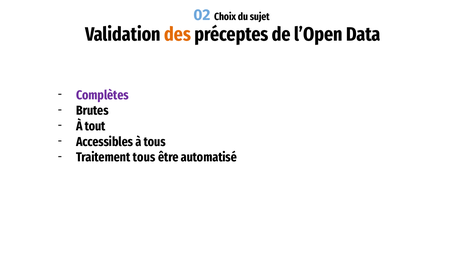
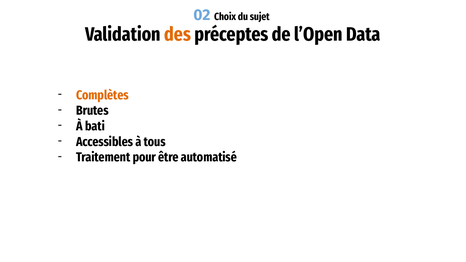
Complètes colour: purple -> orange
À tout: tout -> bati
Traitement tous: tous -> pour
